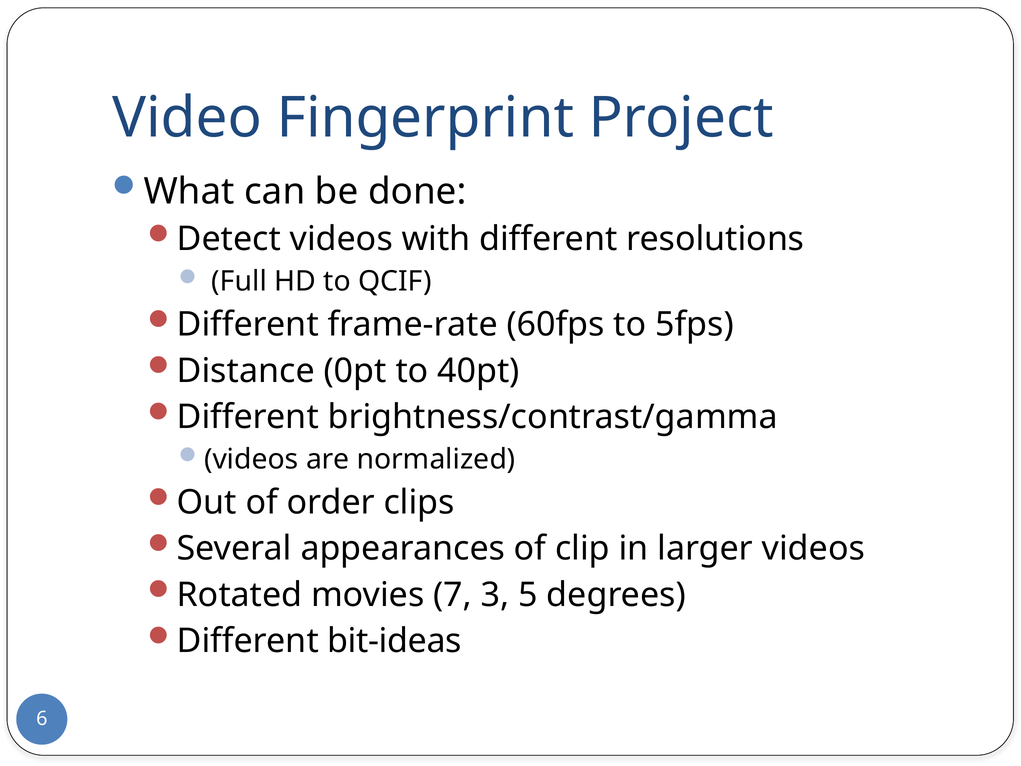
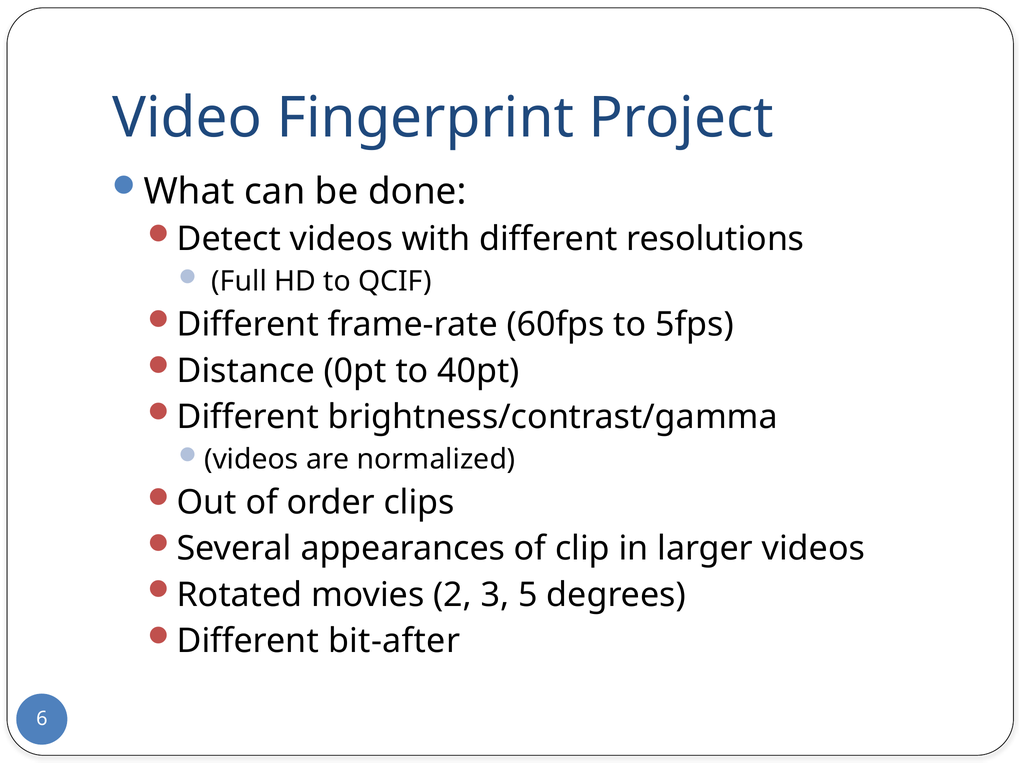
7: 7 -> 2
bit-ideas: bit-ideas -> bit-after
